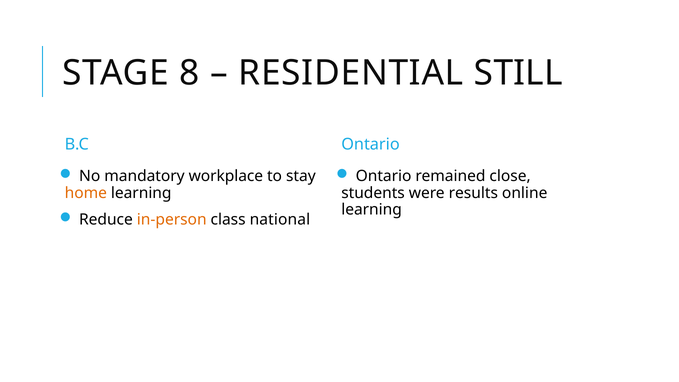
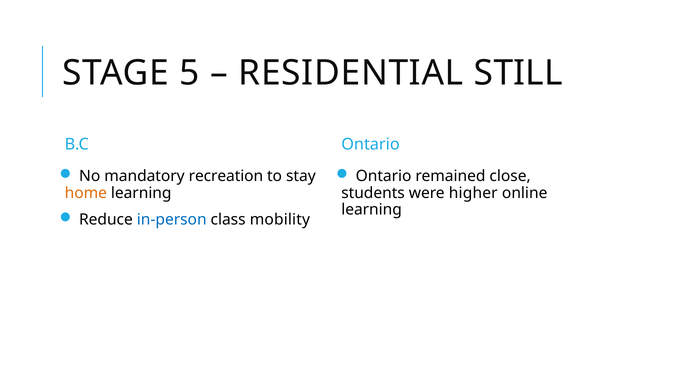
8: 8 -> 5
workplace: workplace -> recreation
results: results -> higher
in-person colour: orange -> blue
national: national -> mobility
